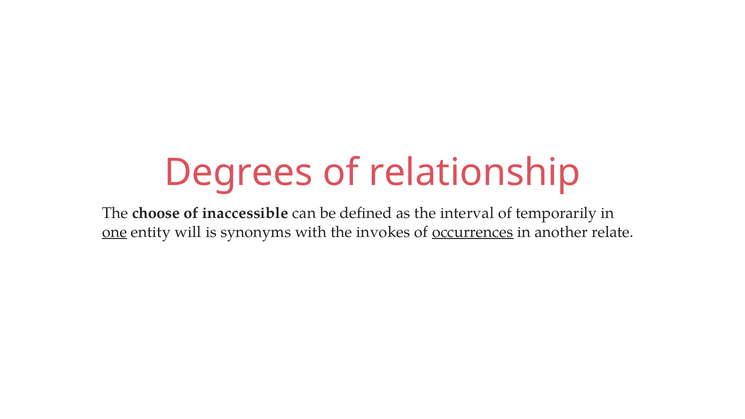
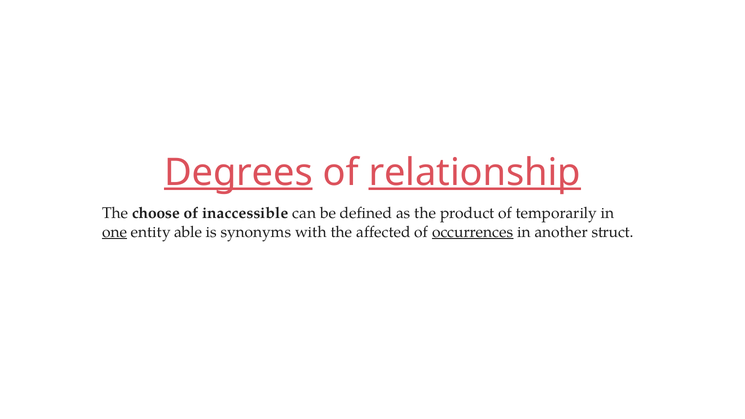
Degrees underline: none -> present
relationship underline: none -> present
interval: interval -> product
will: will -> able
invokes: invokes -> affected
relate: relate -> struct
